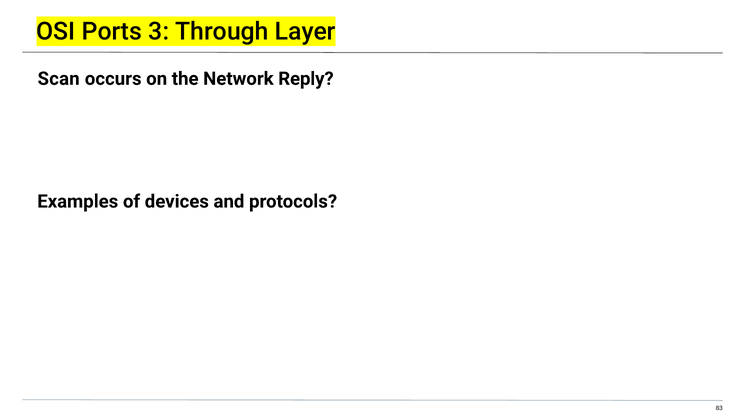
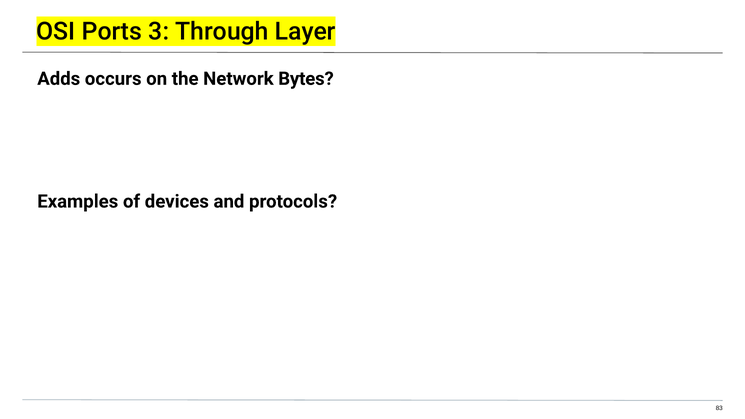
Scan: Scan -> Adds
Reply: Reply -> Bytes
